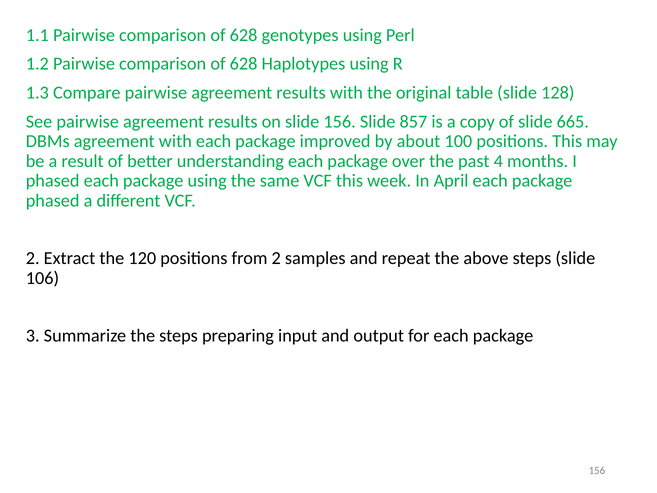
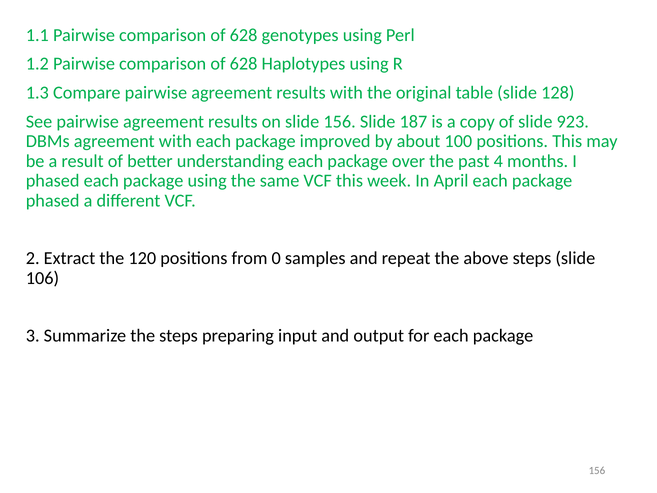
857: 857 -> 187
665: 665 -> 923
from 2: 2 -> 0
